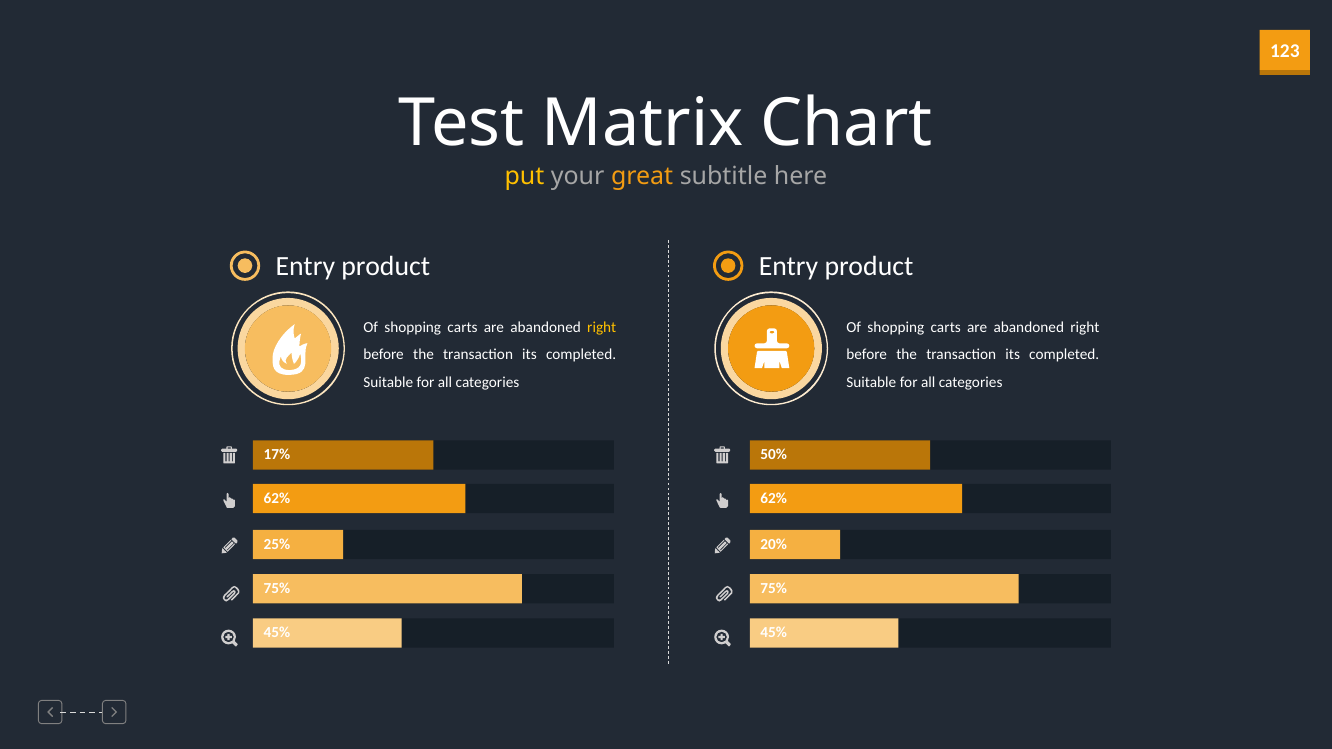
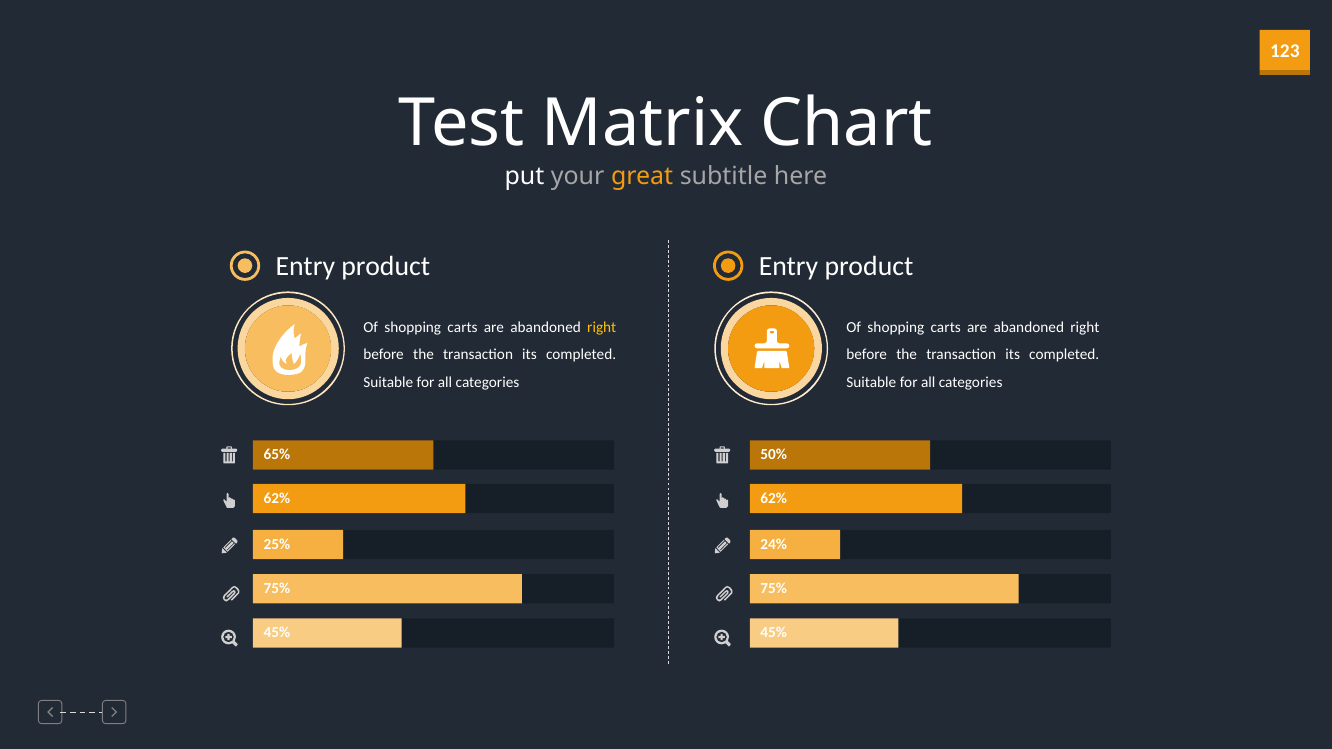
put colour: yellow -> white
17%: 17% -> 65%
20%: 20% -> 24%
